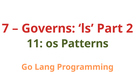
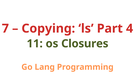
Governs: Governs -> Copying
2: 2 -> 4
Patterns: Patterns -> Closures
